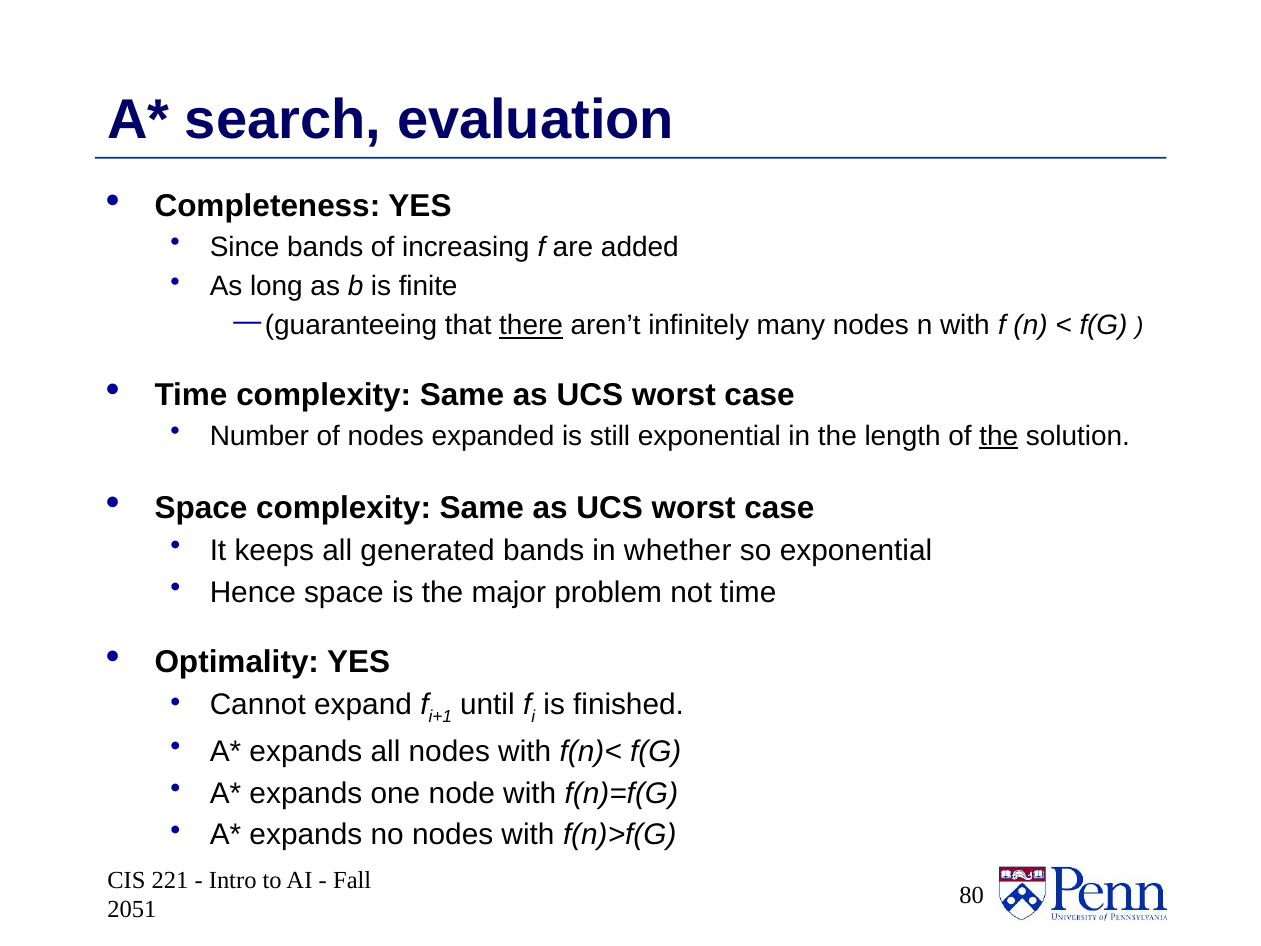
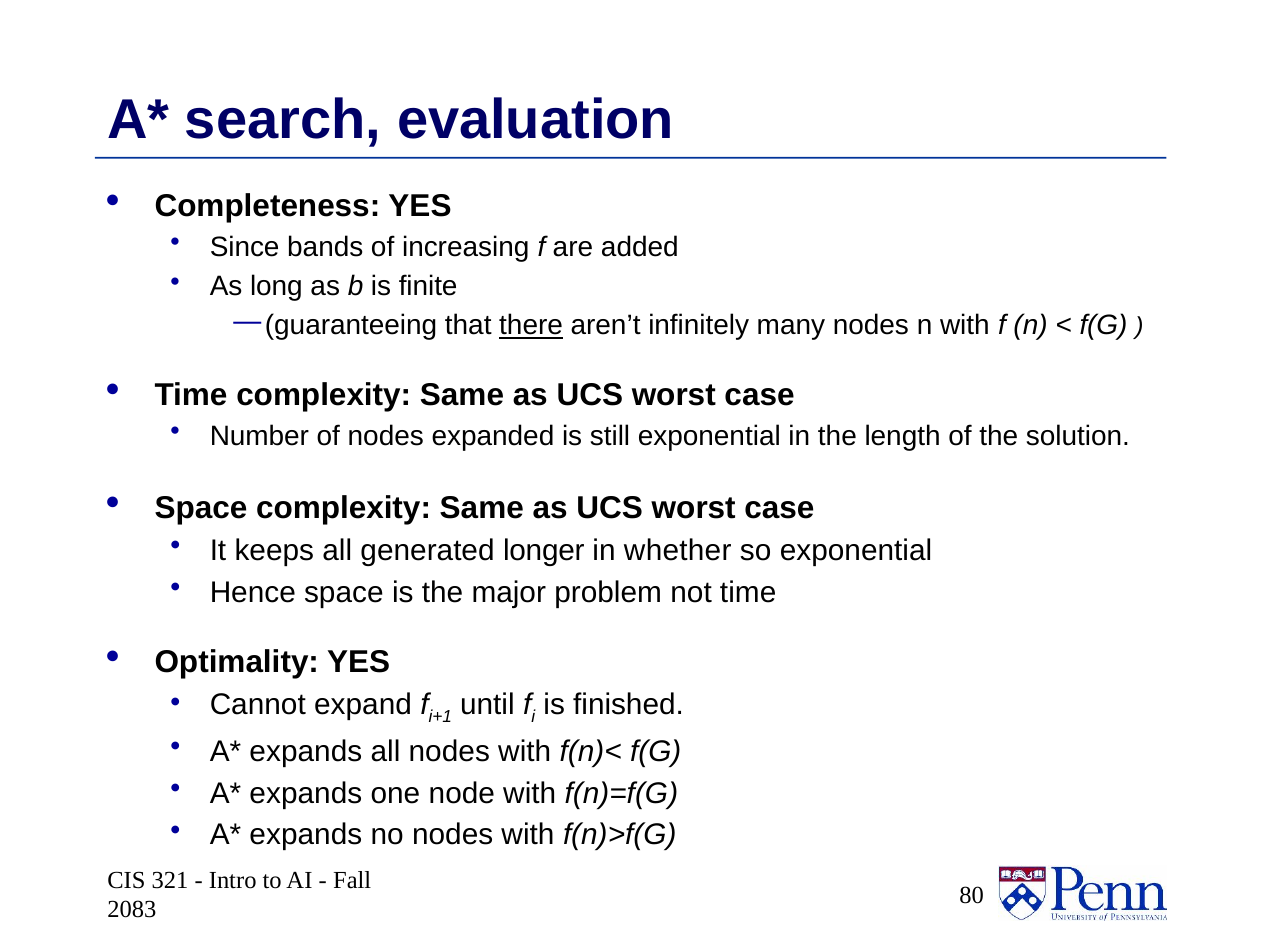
the at (999, 436) underline: present -> none
generated bands: bands -> longer
221: 221 -> 321
2051: 2051 -> 2083
